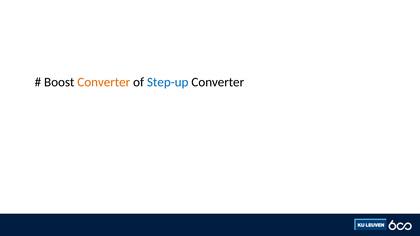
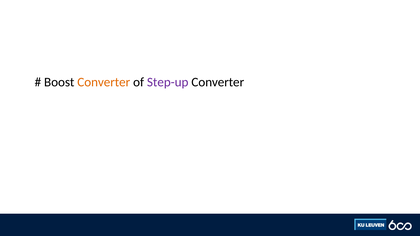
Step-up colour: blue -> purple
